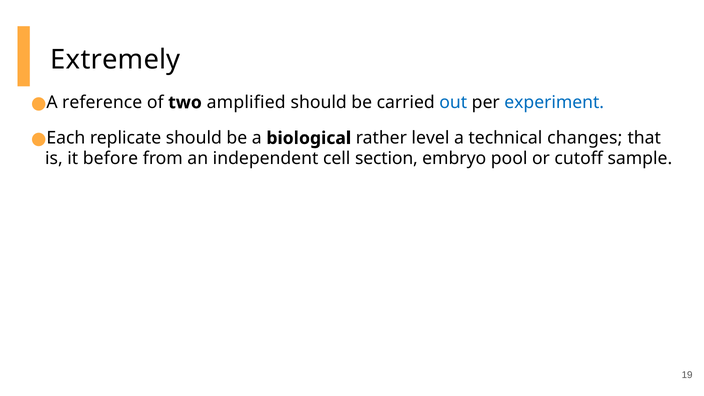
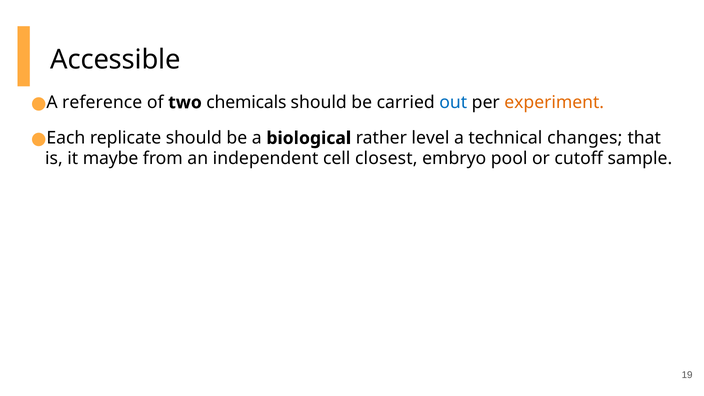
Extremely: Extremely -> Accessible
amplified: amplified -> chemicals
experiment colour: blue -> orange
before: before -> maybe
section: section -> closest
